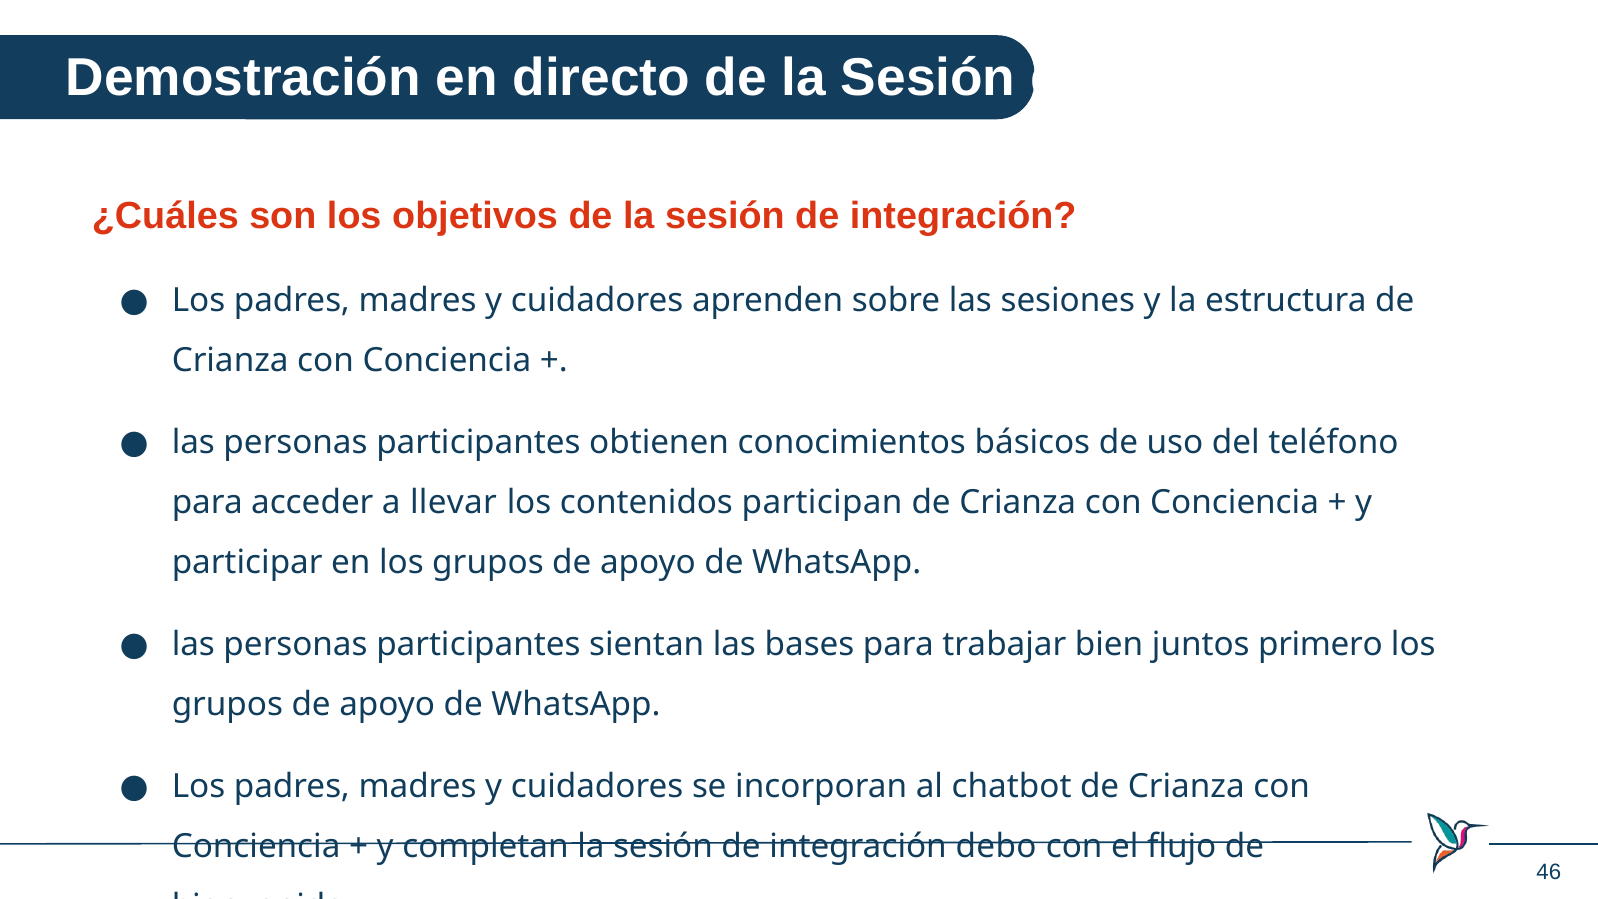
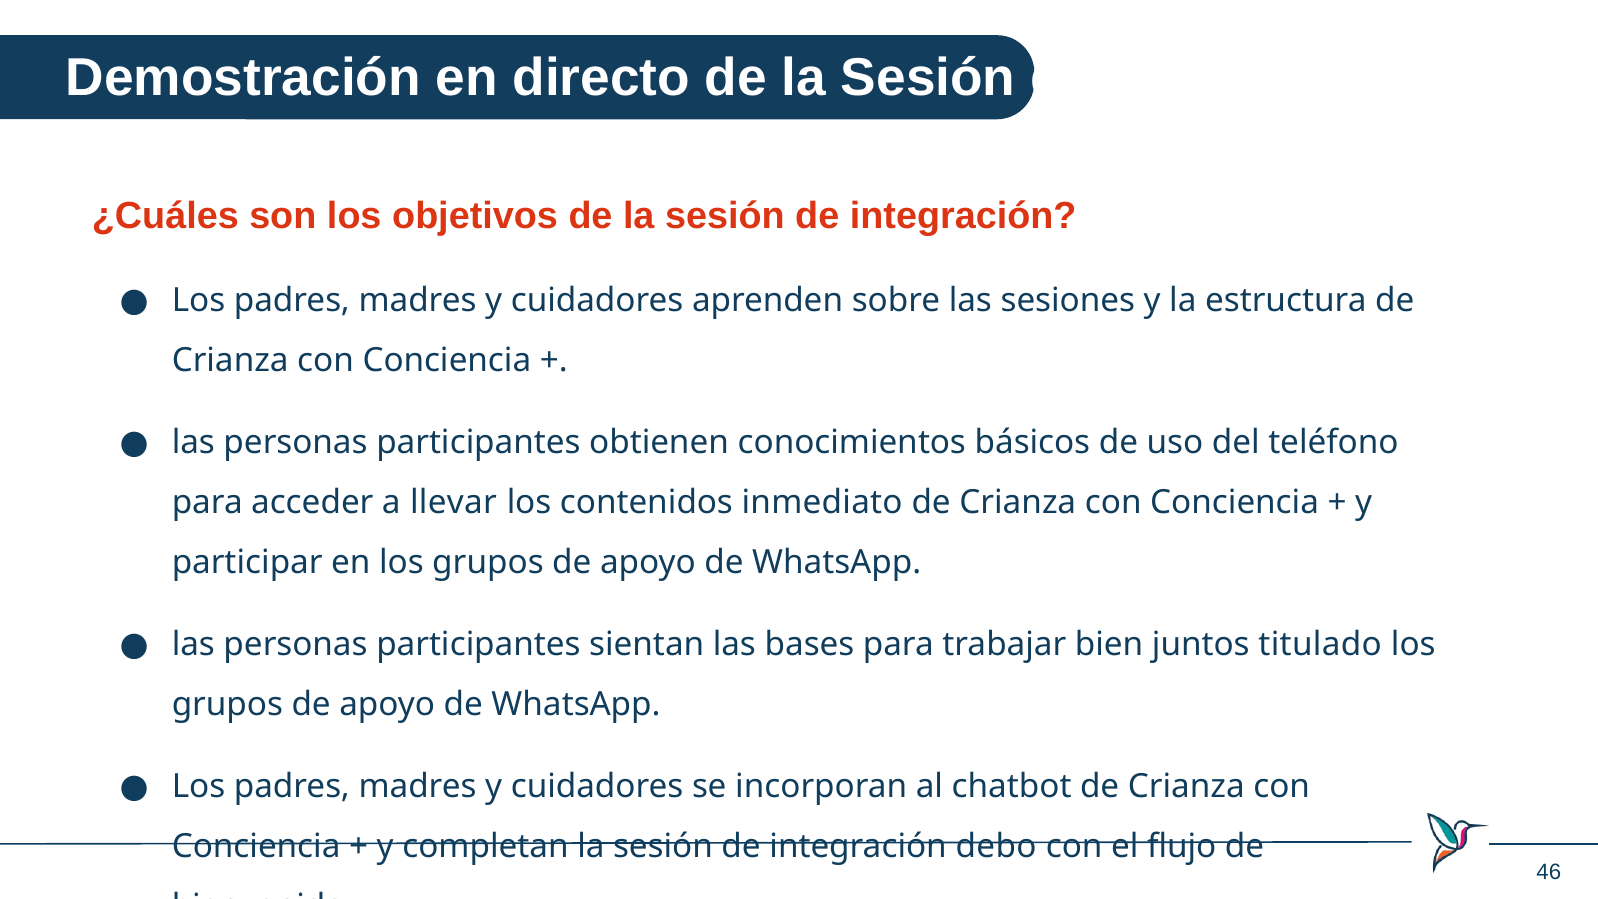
participan: participan -> inmediato
primero: primero -> titulado
